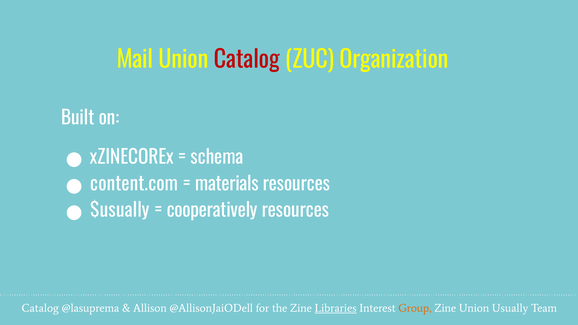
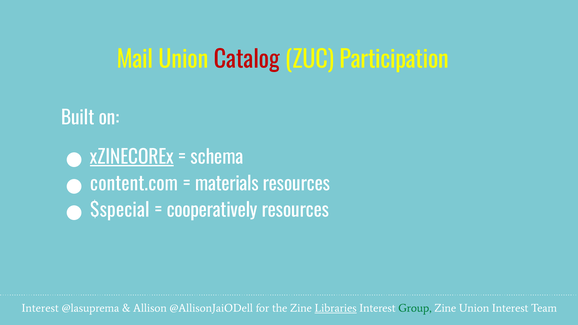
Organization: Organization -> Participation
xZINECOREx underline: none -> present
$usually: $usually -> $special
Catalog at (40, 308): Catalog -> Interest
Group colour: orange -> green
Union Usually: Usually -> Interest
